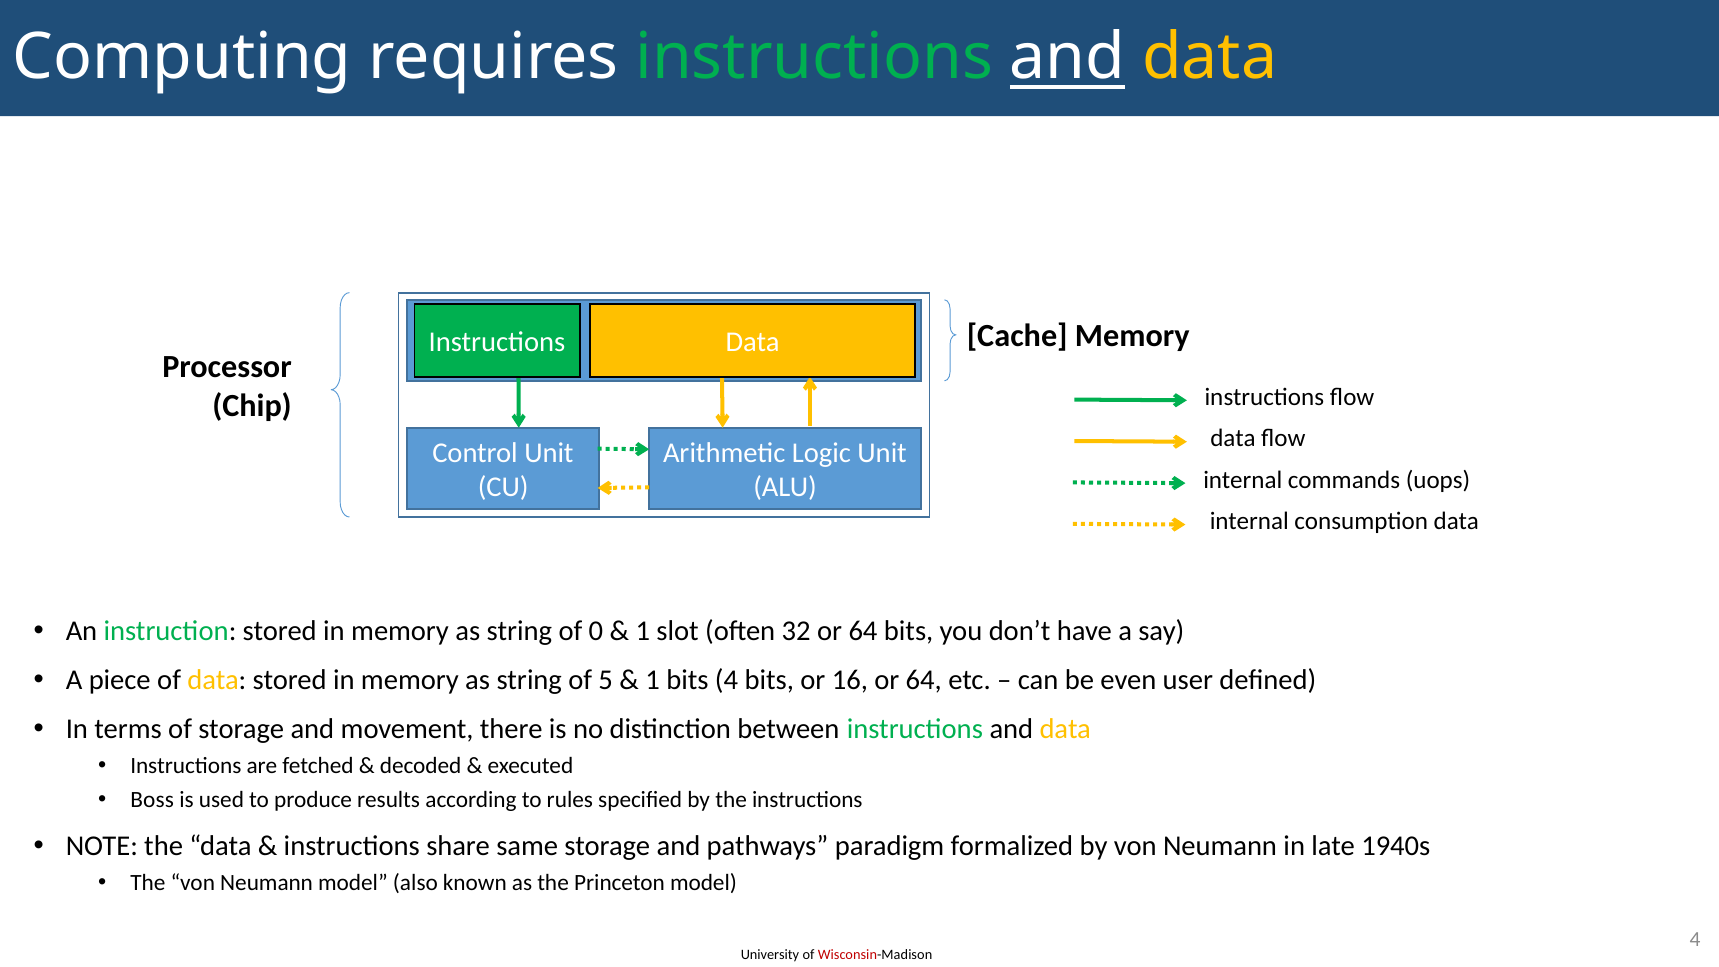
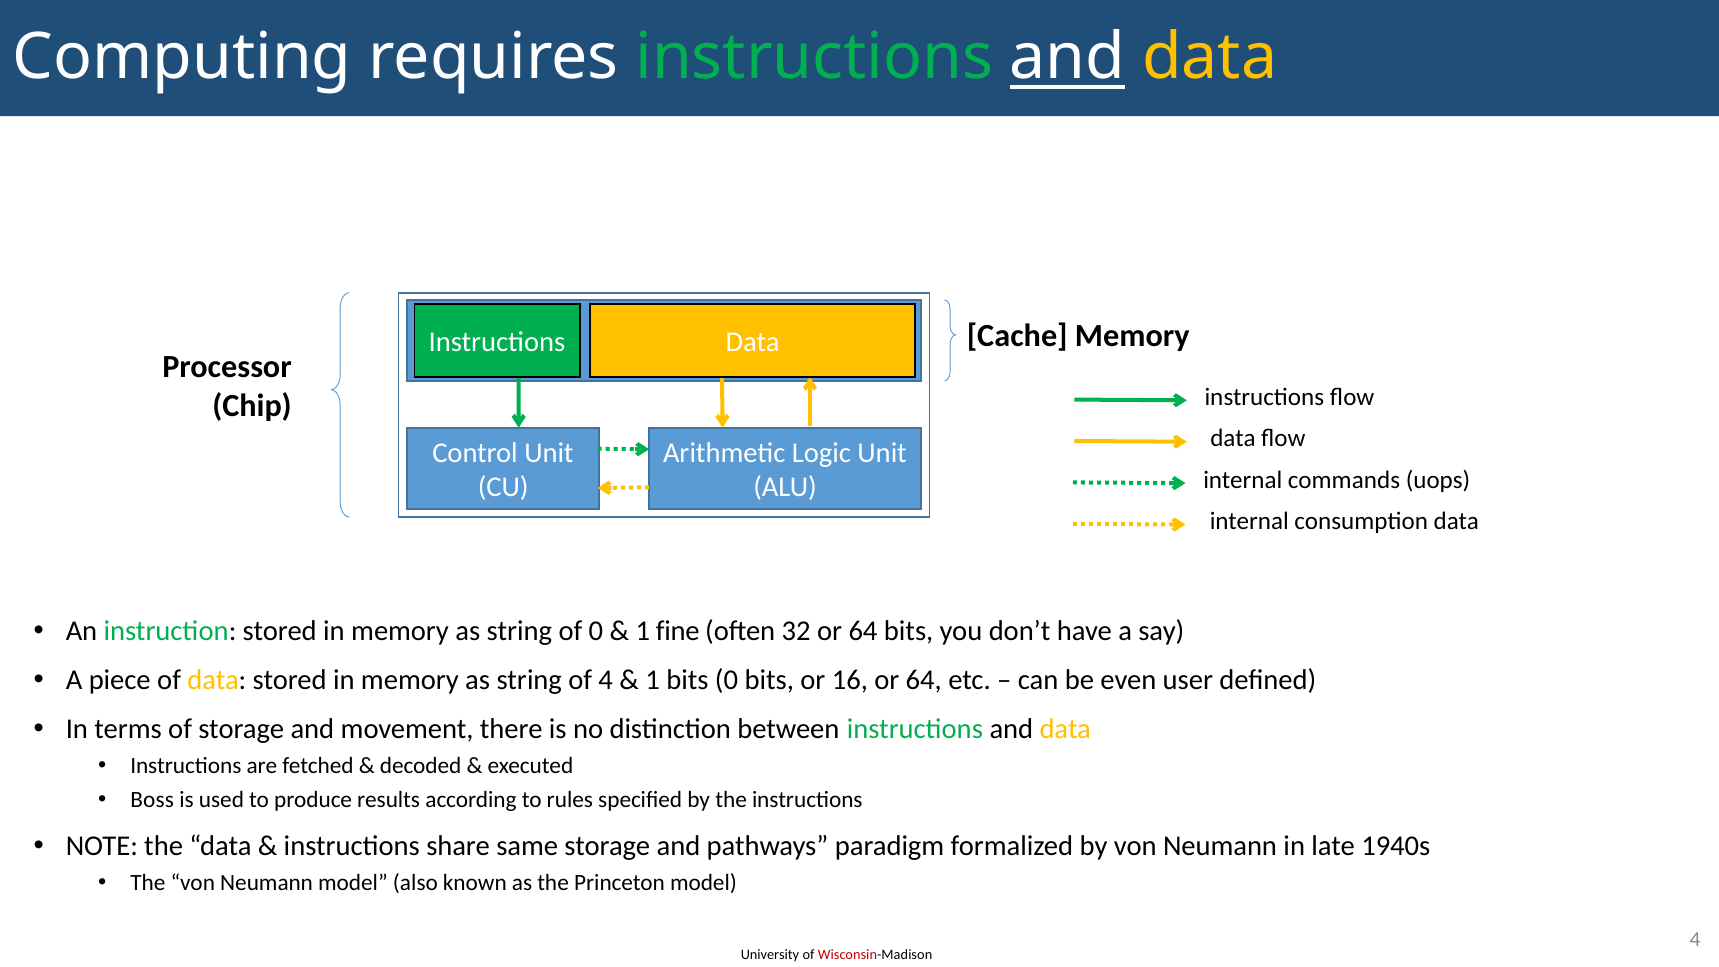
slot: slot -> fine
of 5: 5 -> 4
bits 4: 4 -> 0
